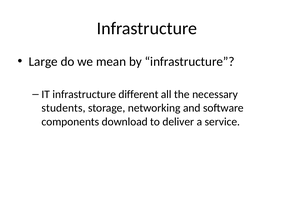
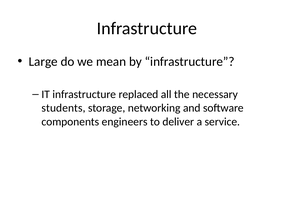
different: different -> replaced
download: download -> engineers
